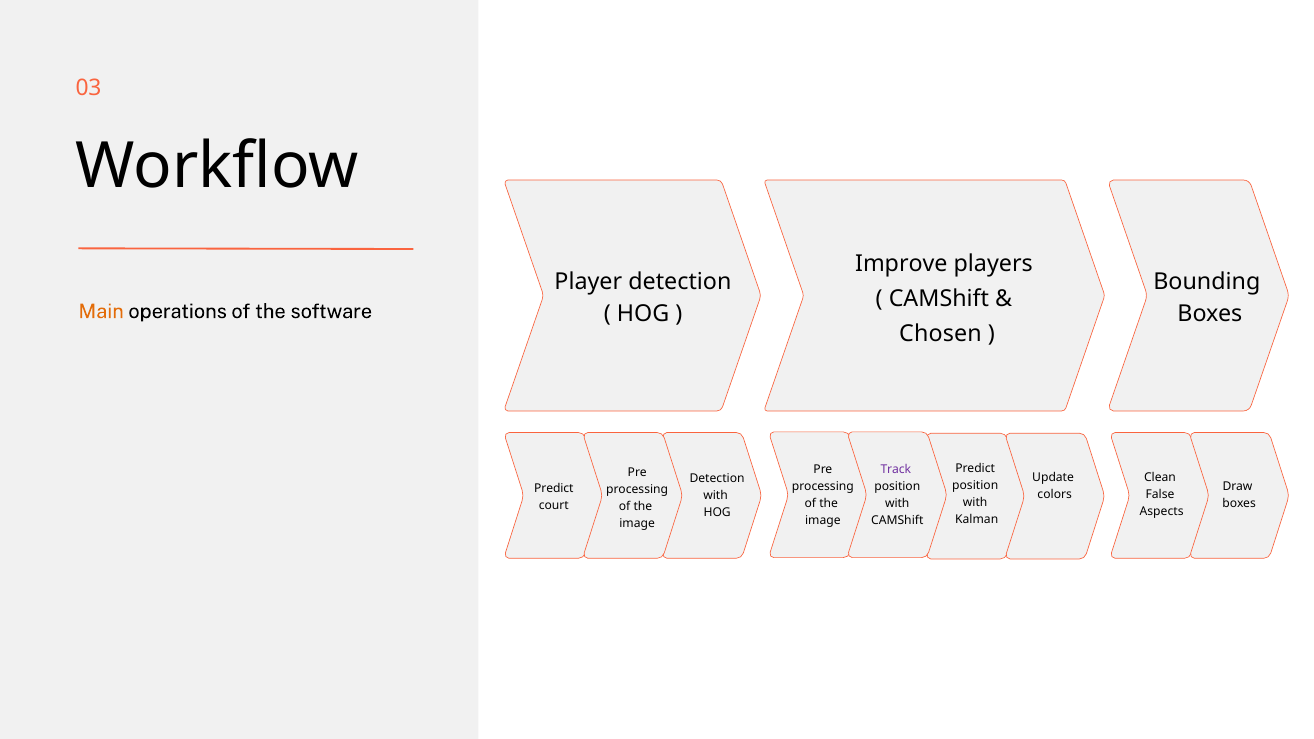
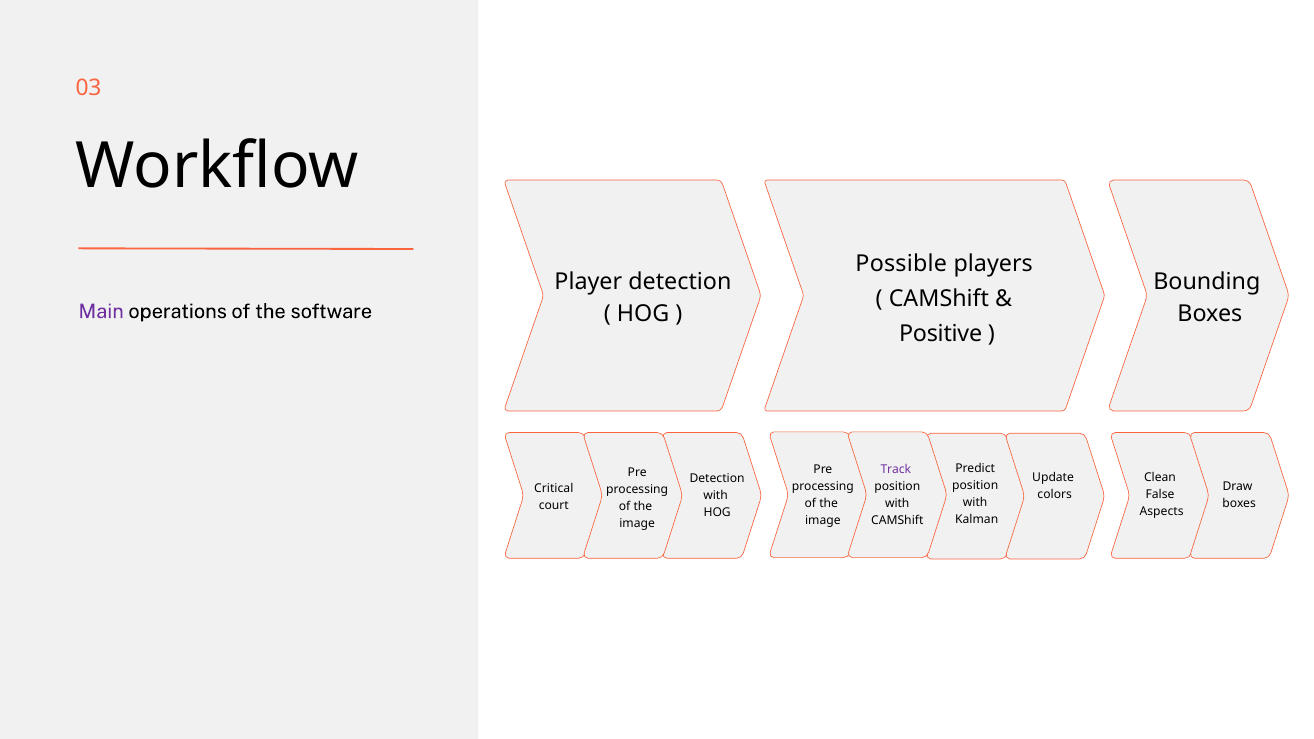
Improve: Improve -> Possible
Main colour: orange -> purple
Chosen: Chosen -> Positive
Predict at (554, 488): Predict -> Critical
